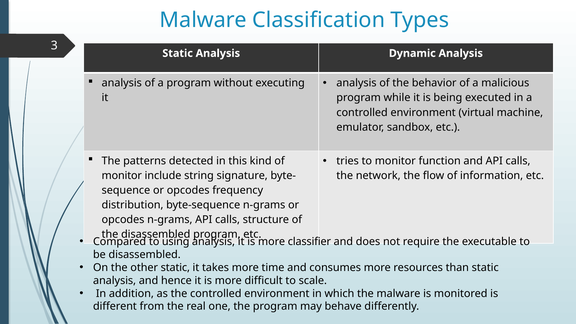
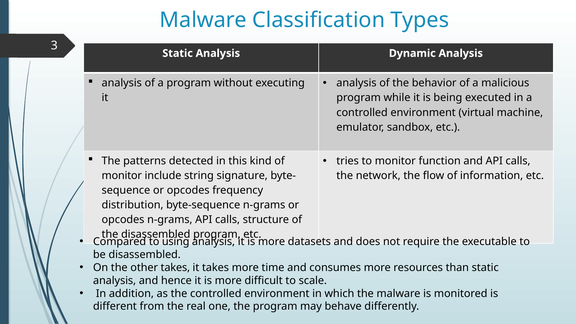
classifier: classifier -> datasets
other static: static -> takes
